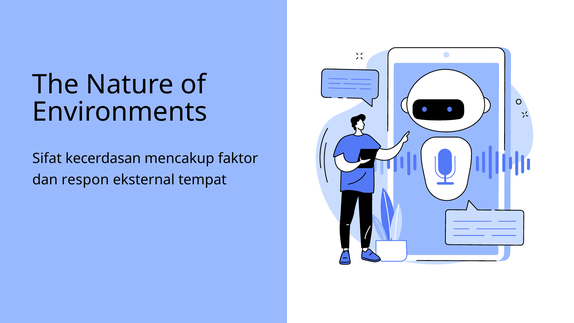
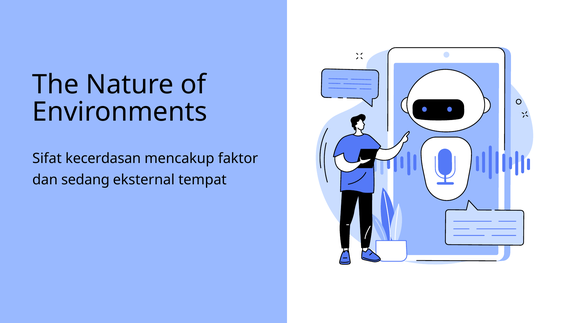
respon: respon -> sedang
